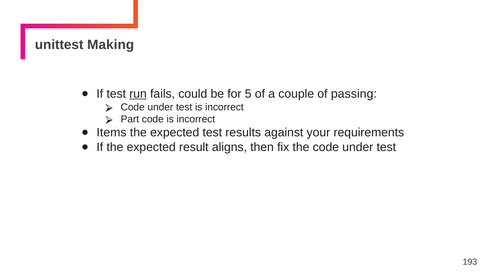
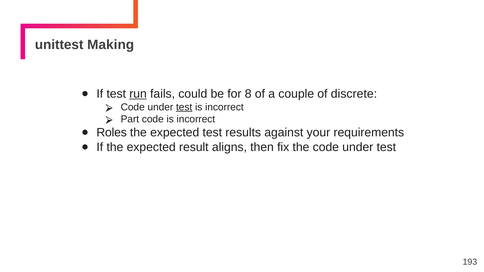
5: 5 -> 8
passing: passing -> discrete
test at (184, 107) underline: none -> present
Items: Items -> Roles
